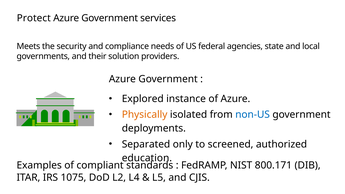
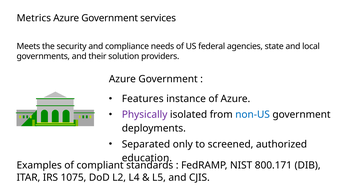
Protect: Protect -> Metrics
Explored: Explored -> Features
Physically colour: orange -> purple
